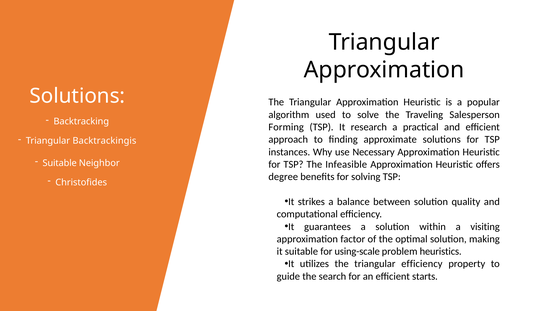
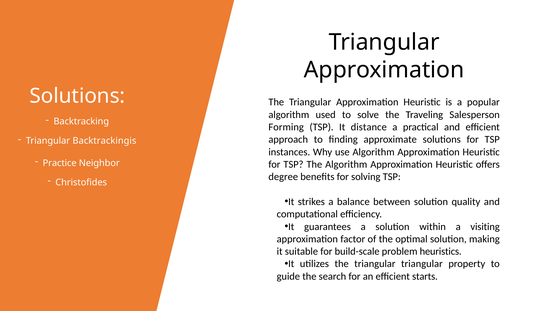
research: research -> distance
use Necessary: Necessary -> Algorithm
Suitable at (60, 163): Suitable -> Practice
The Infeasible: Infeasible -> Algorithm
using-scale: using-scale -> build-scale
triangular efficiency: efficiency -> triangular
